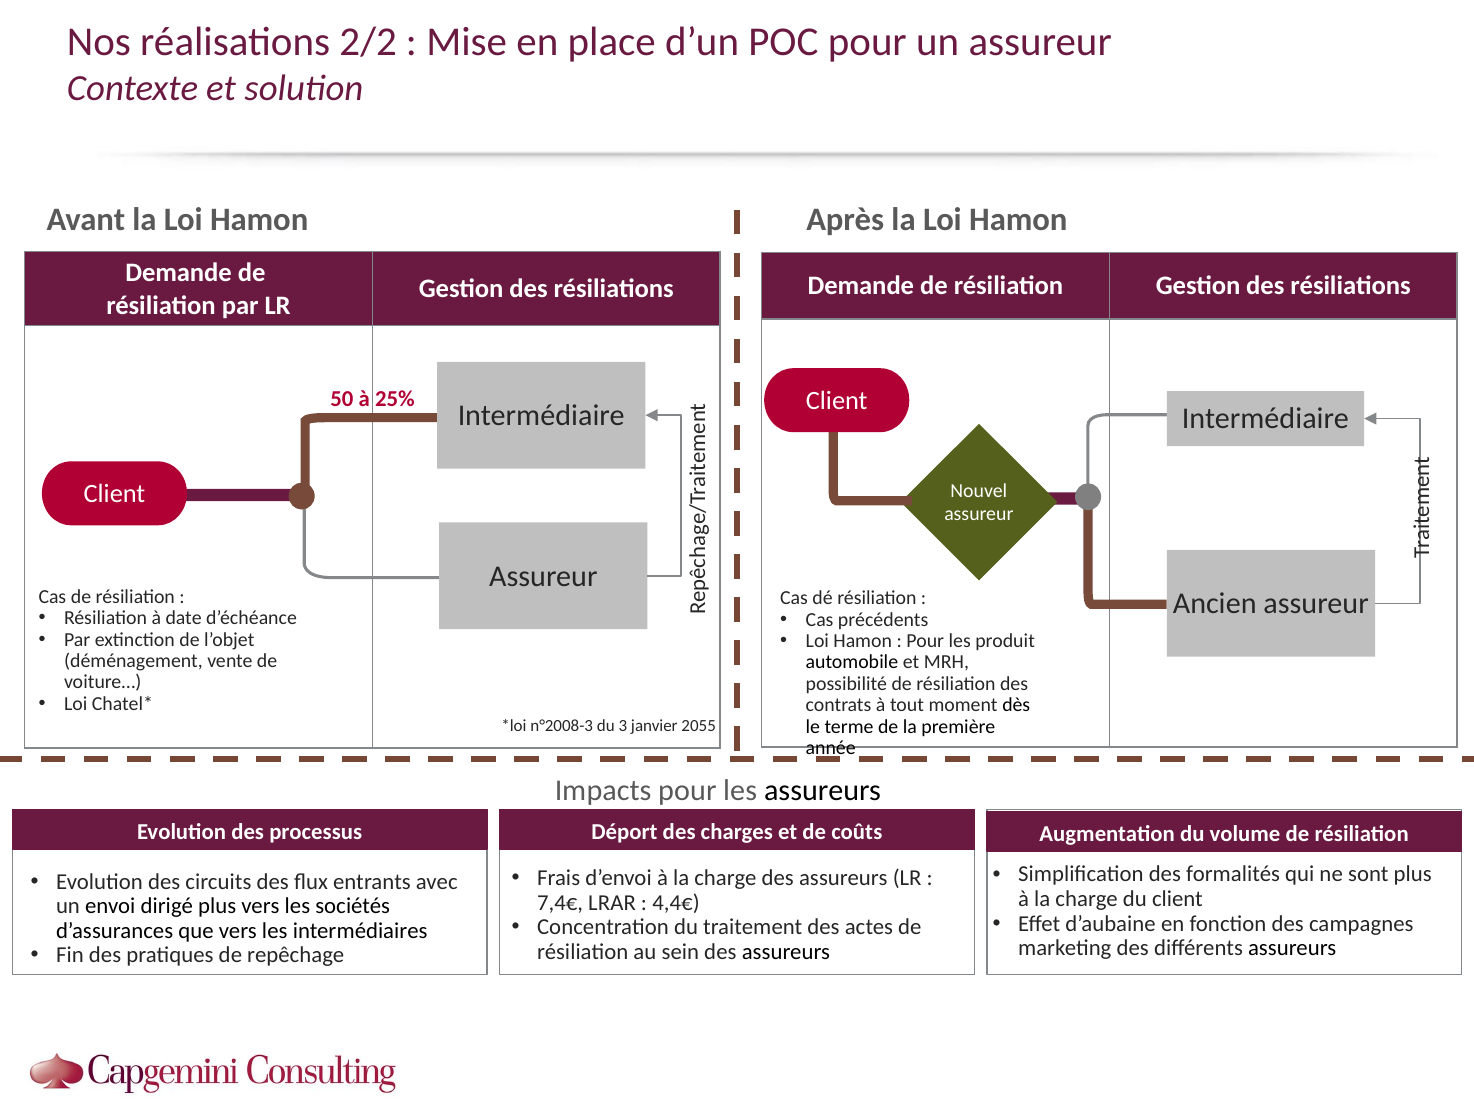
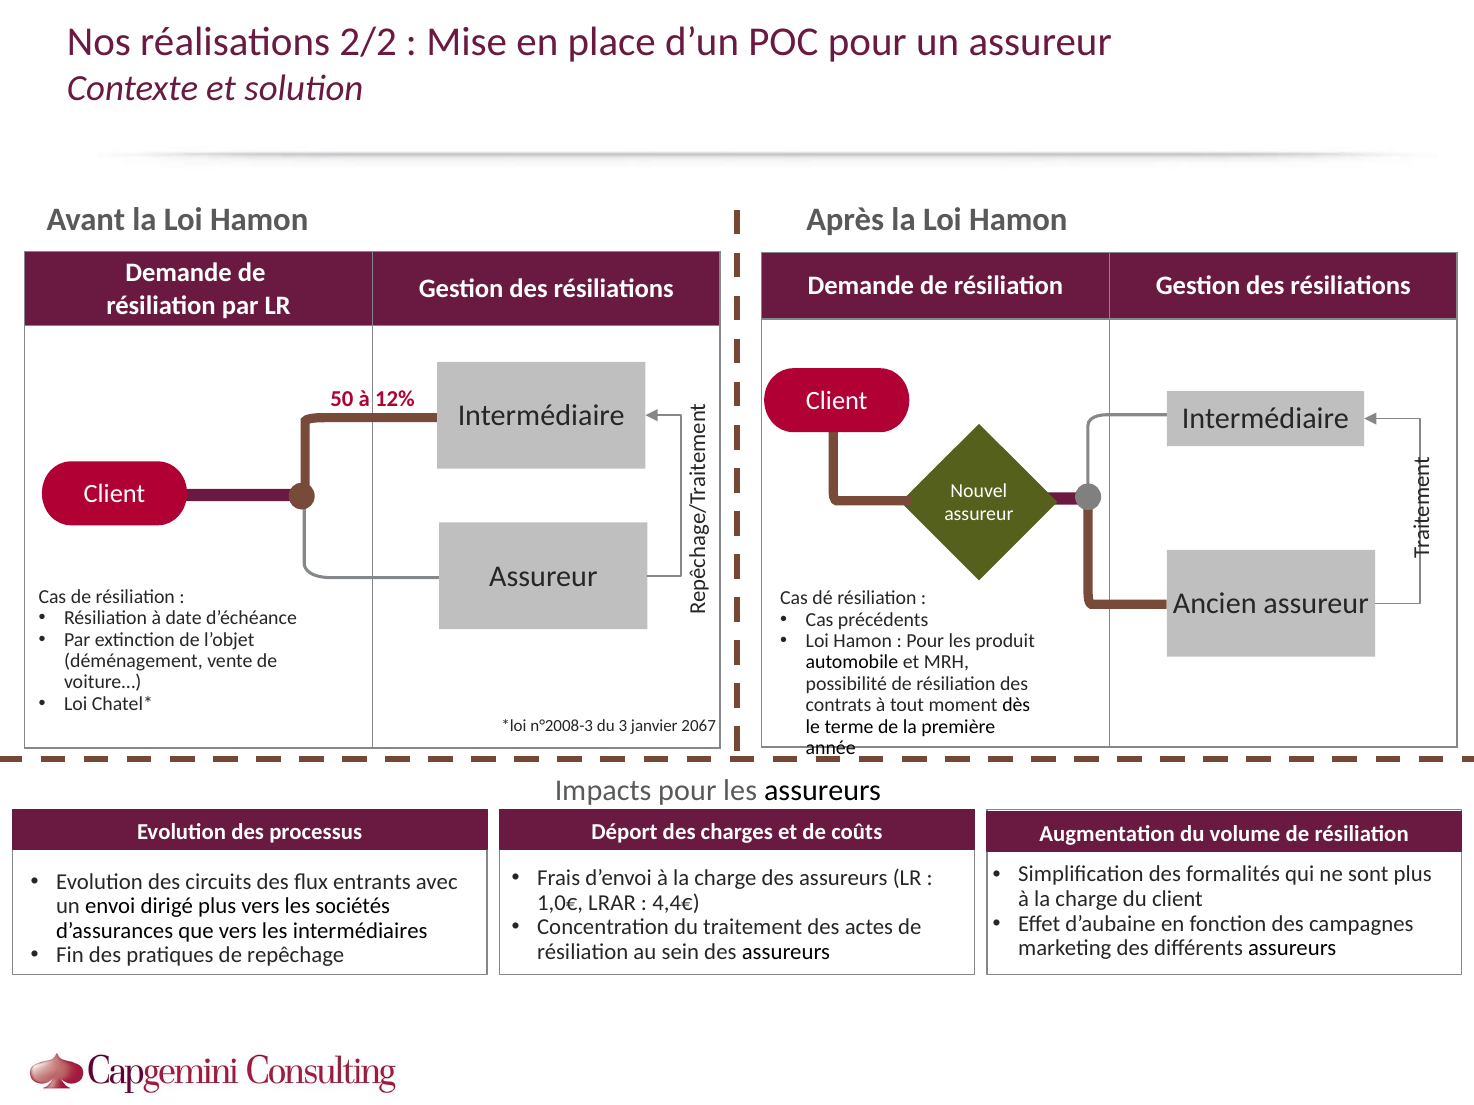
25%: 25% -> 12%
2055: 2055 -> 2067
7,4€: 7,4€ -> 1,0€
